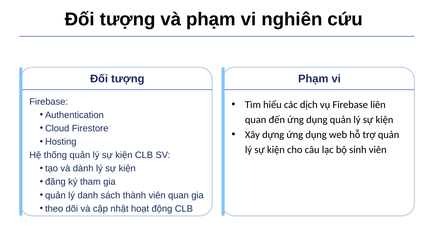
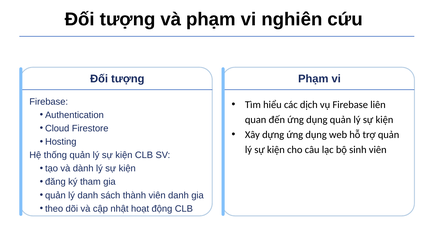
viên quan: quan -> danh
